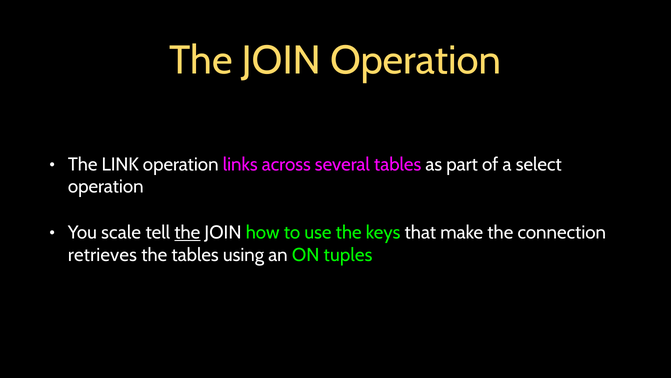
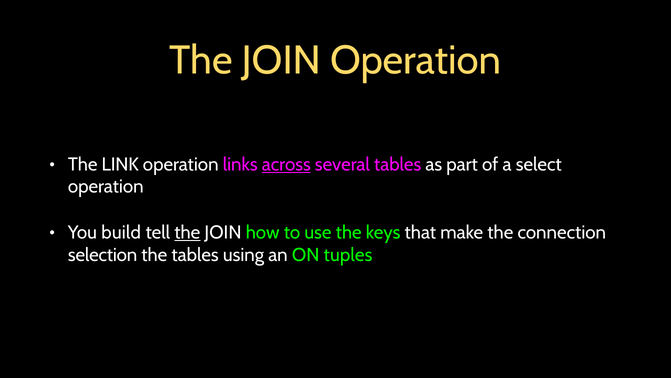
across underline: none -> present
scale: scale -> build
retrieves: retrieves -> selection
